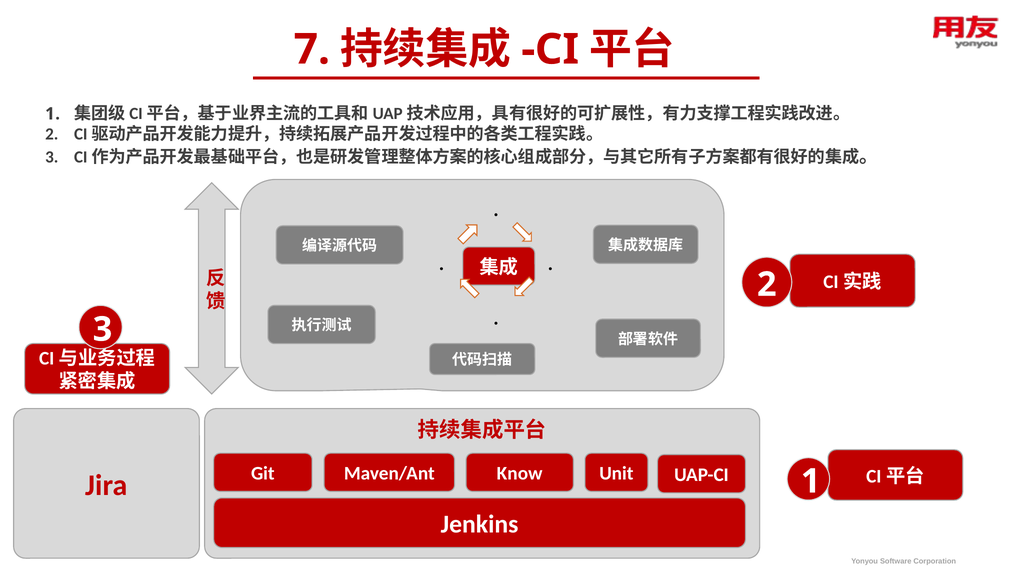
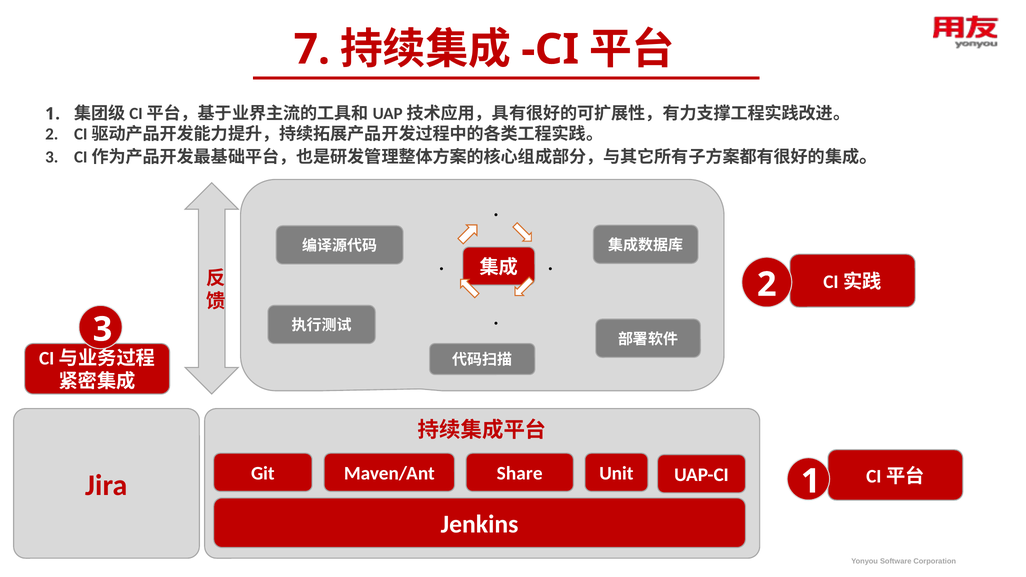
Know: Know -> Share
